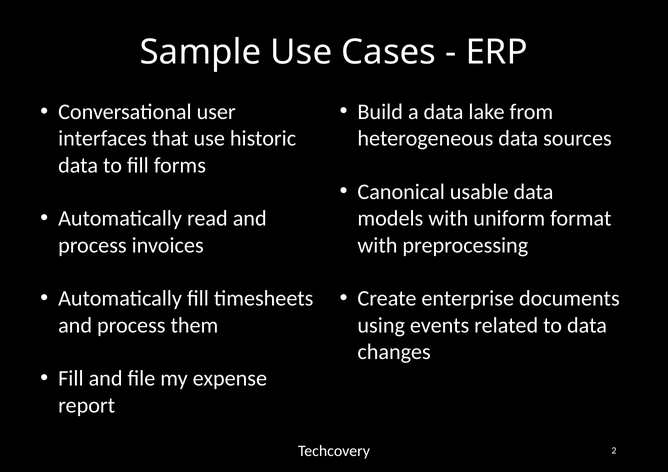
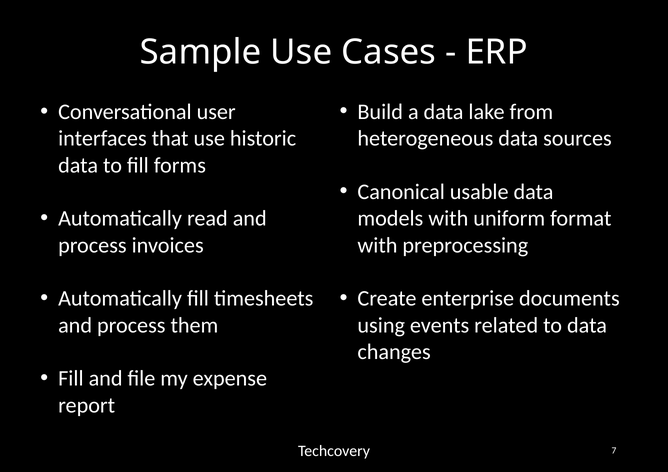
2: 2 -> 7
